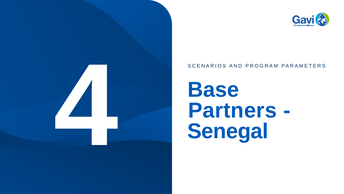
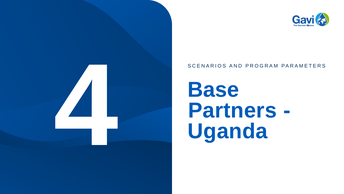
Senegal: Senegal -> Uganda
